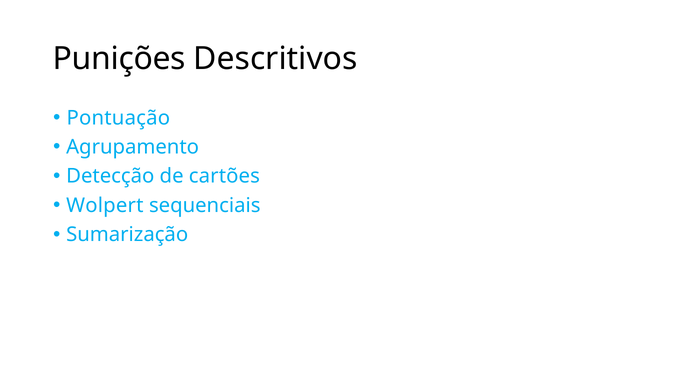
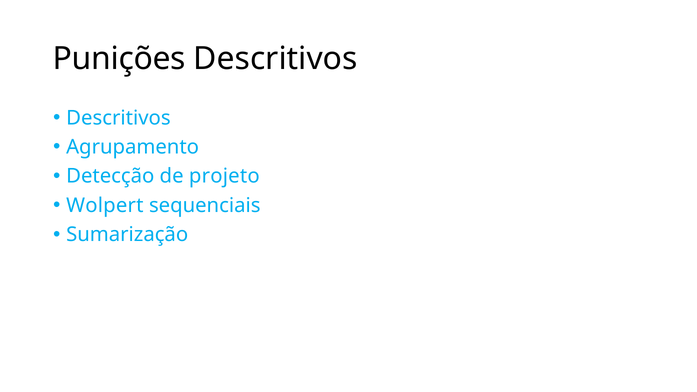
Pontuação at (118, 118): Pontuação -> Descritivos
cartões: cartões -> projeto
